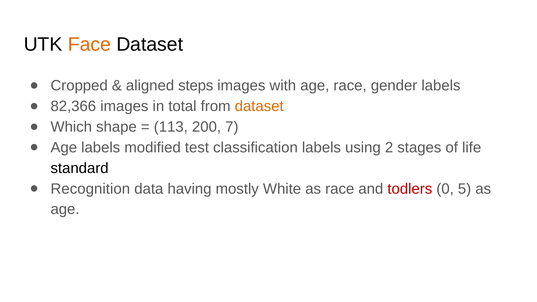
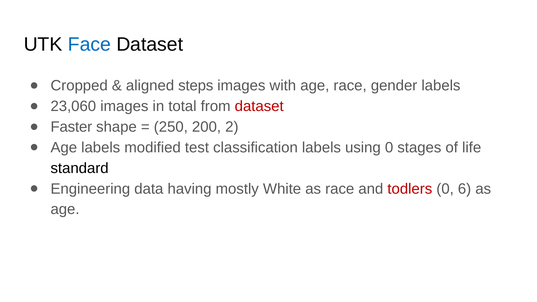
Face colour: orange -> blue
82,366: 82,366 -> 23,060
dataset at (259, 106) colour: orange -> red
Which: Which -> Faster
113: 113 -> 250
7: 7 -> 2
using 2: 2 -> 0
Recognition: Recognition -> Engineering
5: 5 -> 6
